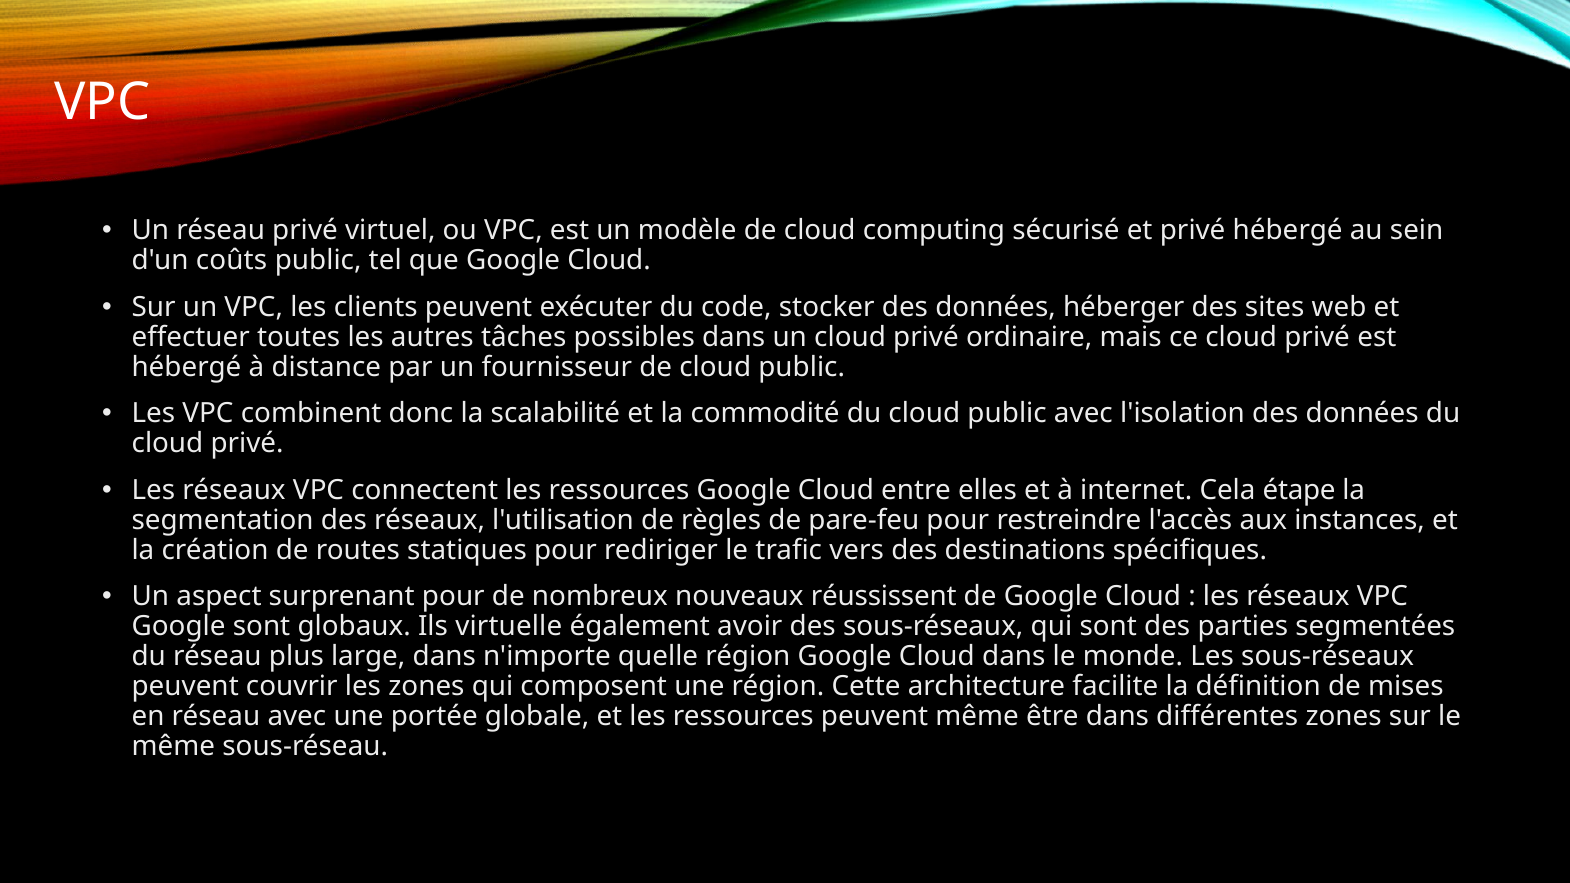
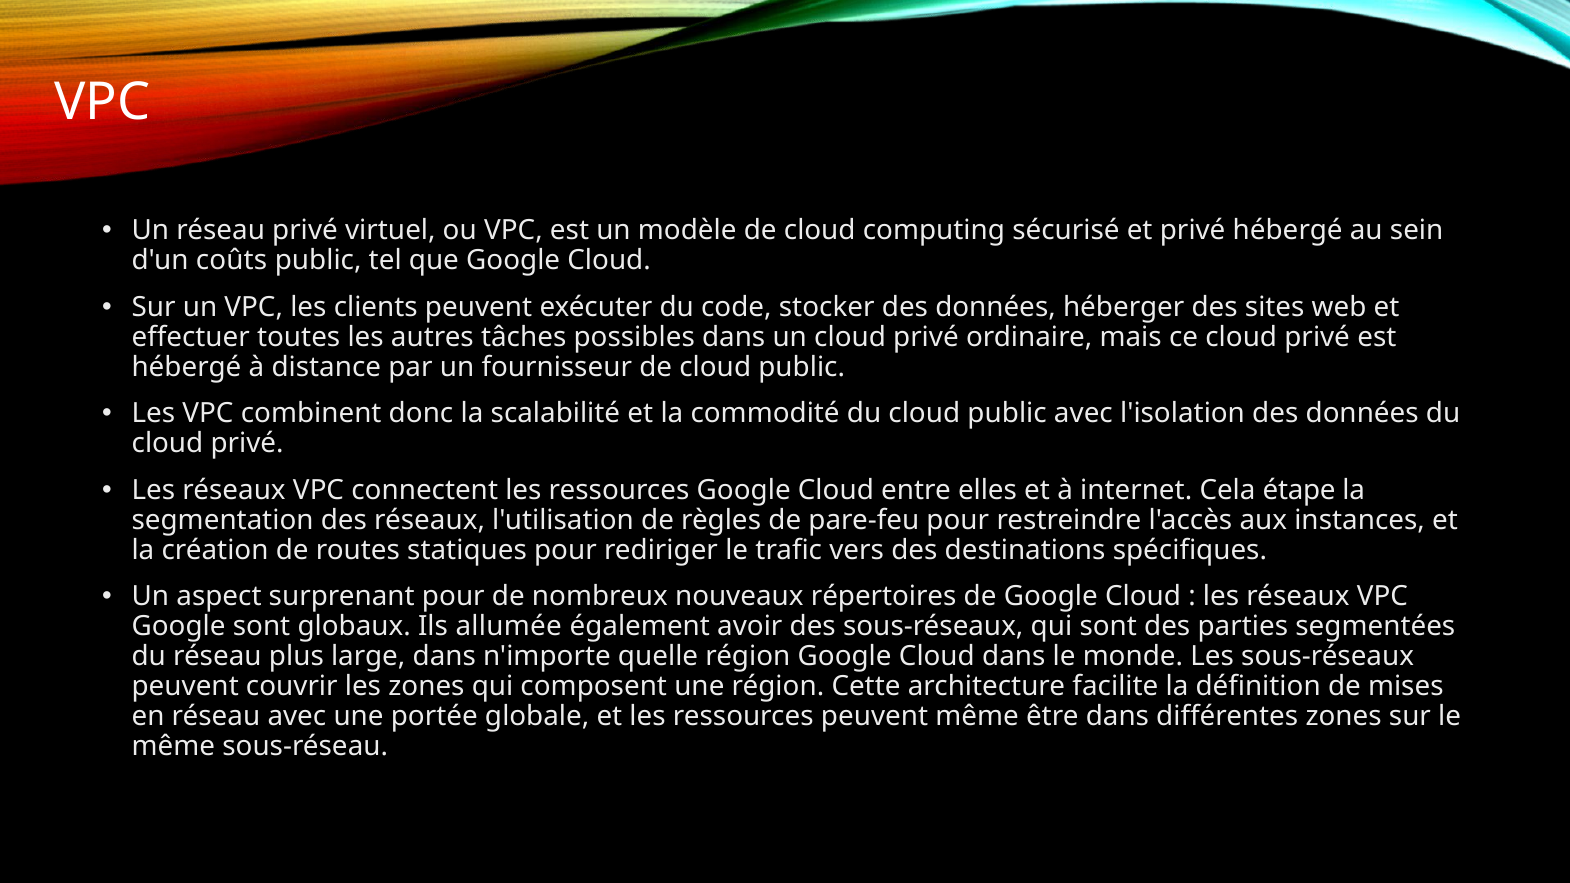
réussissent: réussissent -> répertoires
virtuelle: virtuelle -> allumée
